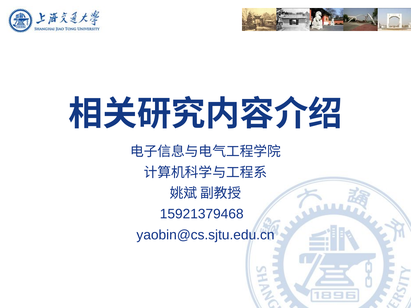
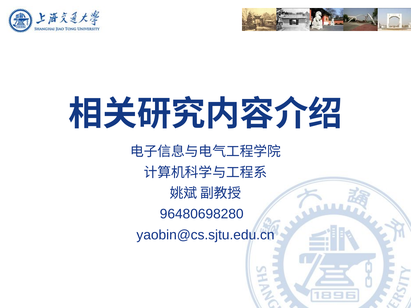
15921379468: 15921379468 -> 96480698280
